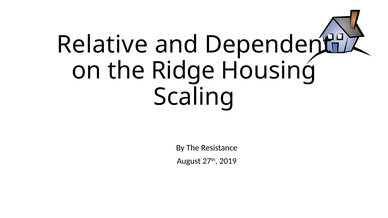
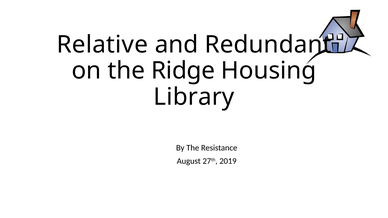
Dependent: Dependent -> Redundant
Scaling: Scaling -> Library
